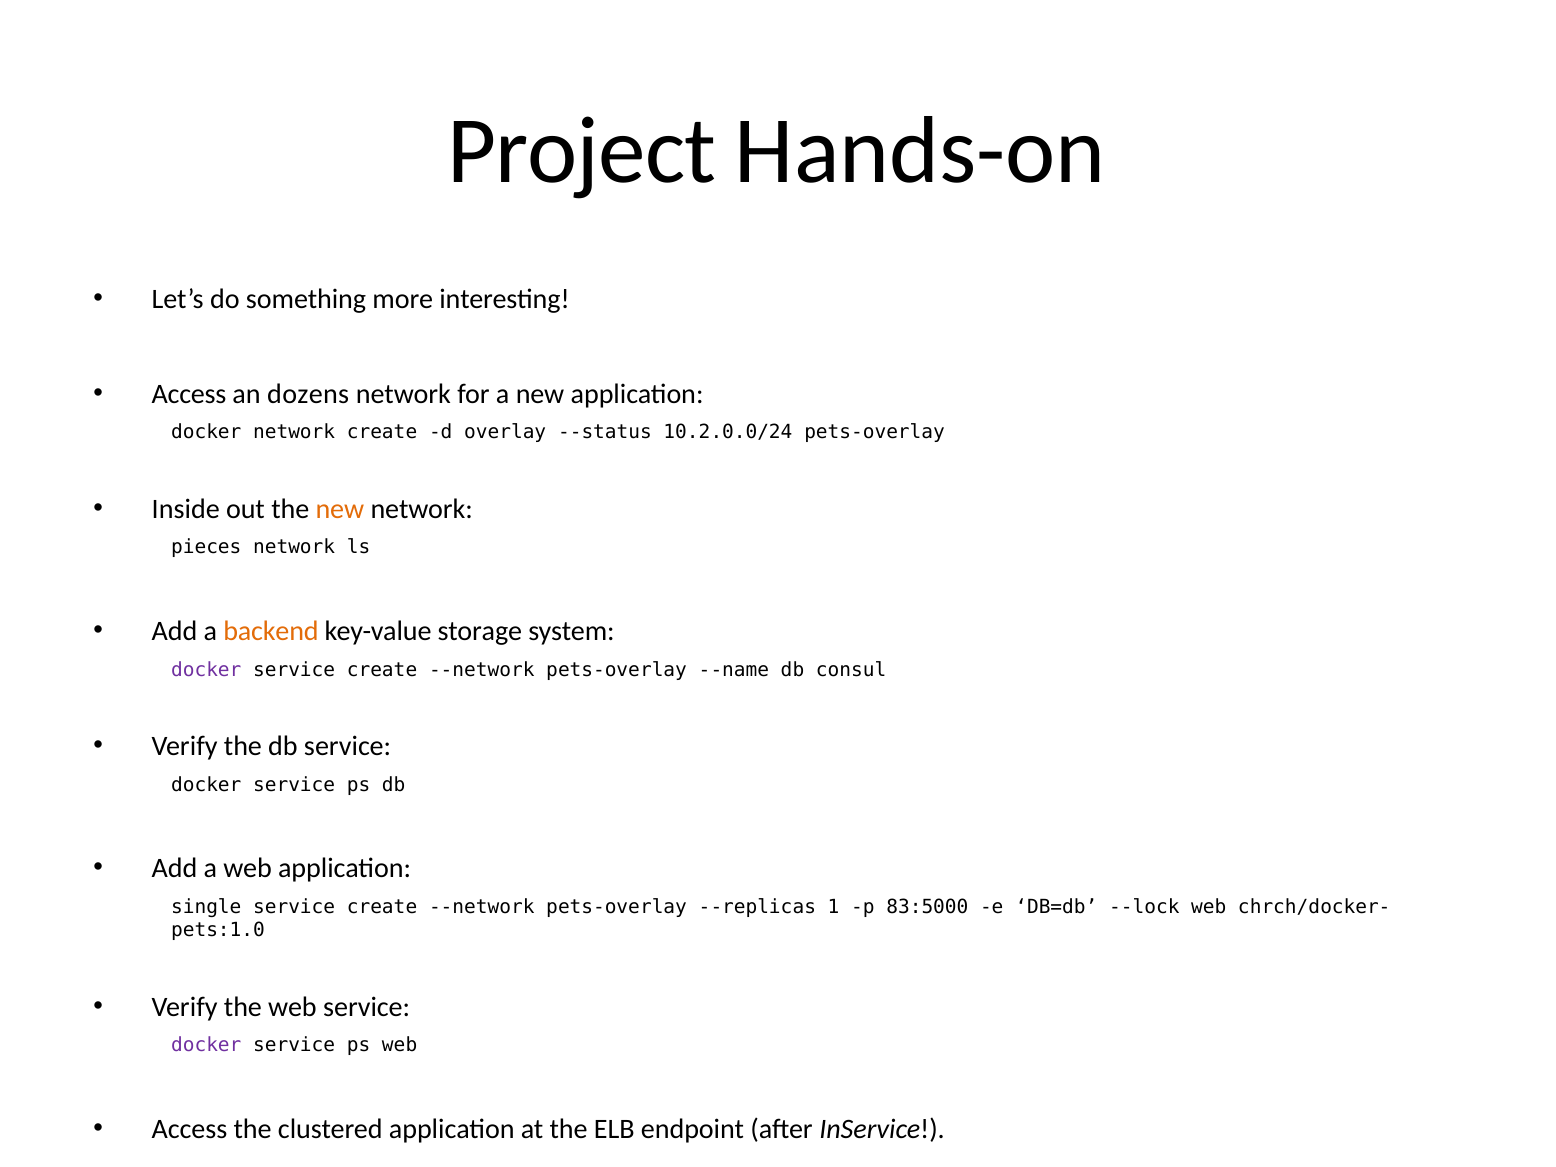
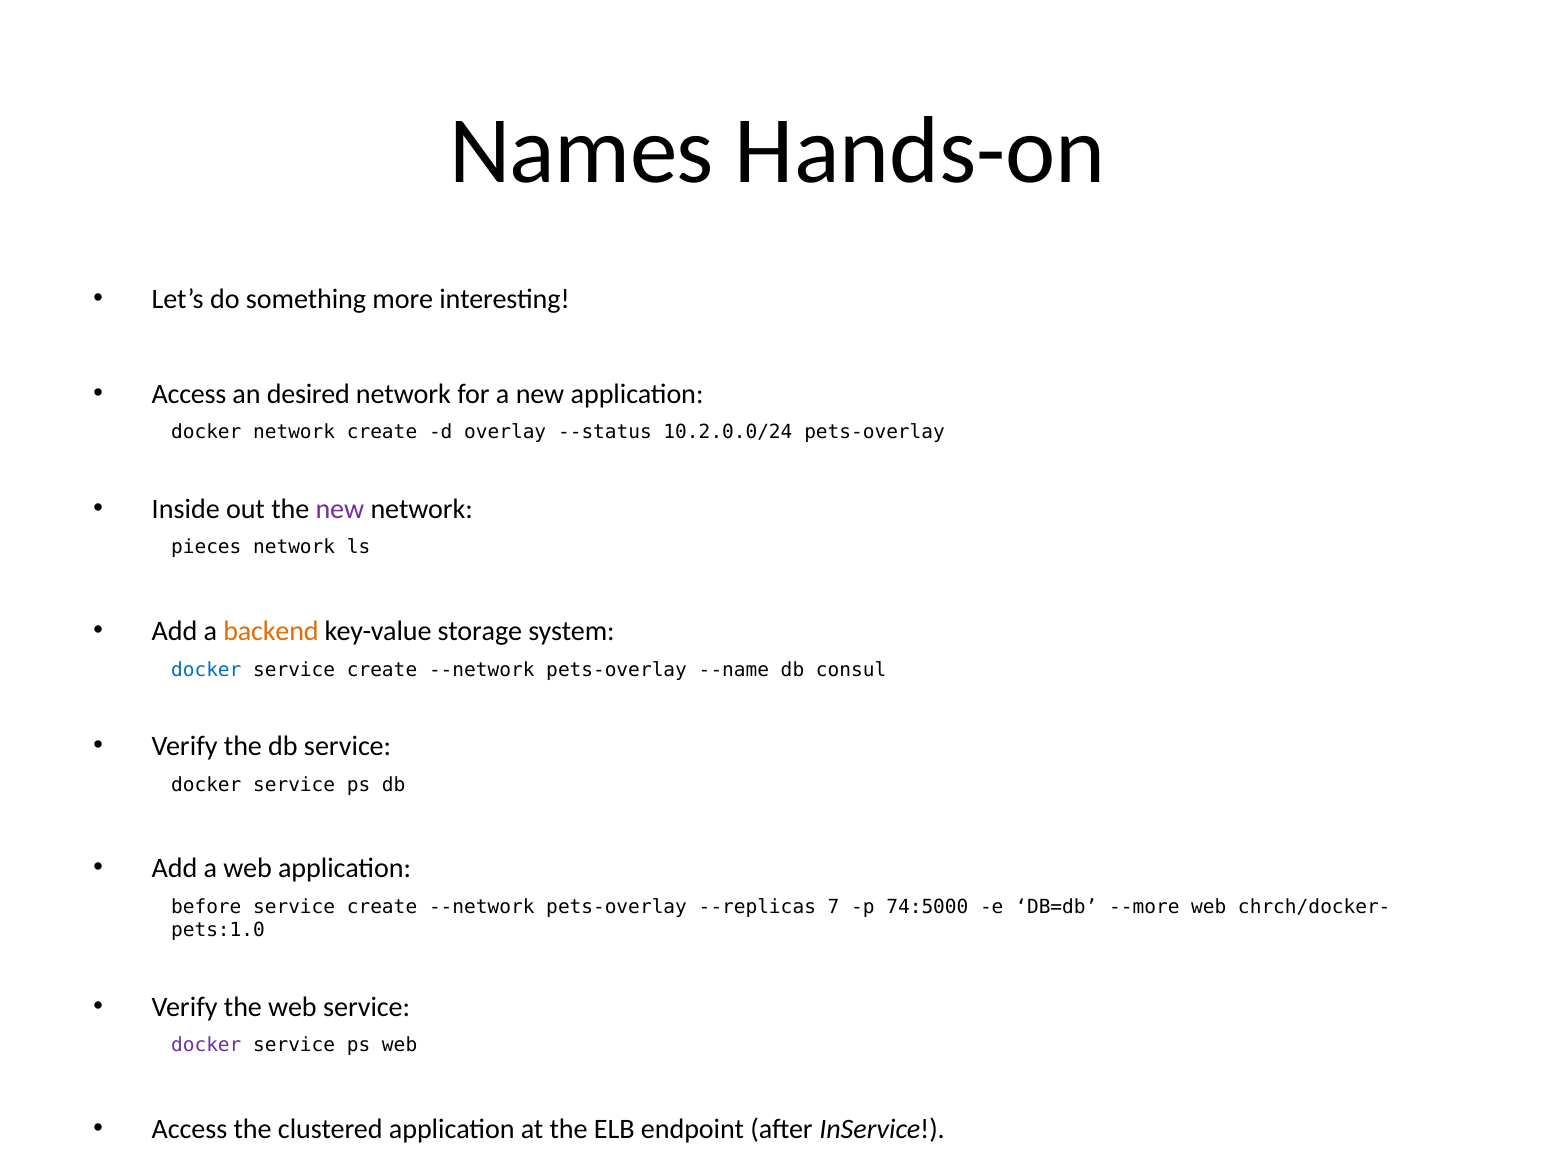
Project: Project -> Names
dozens: dozens -> desired
new at (340, 509) colour: orange -> purple
docker at (206, 670) colour: purple -> blue
single: single -> before
1: 1 -> 7
83:5000: 83:5000 -> 74:5000
--lock: --lock -> --more
